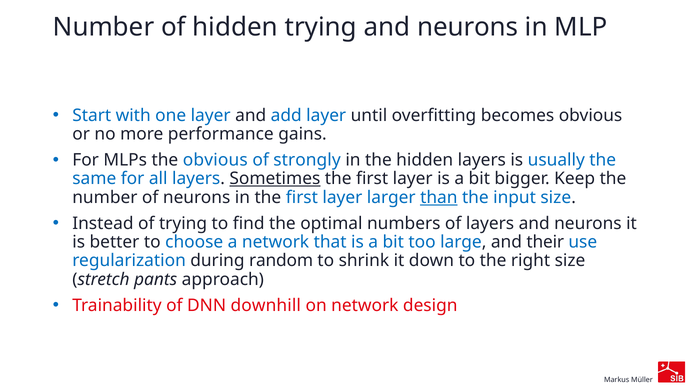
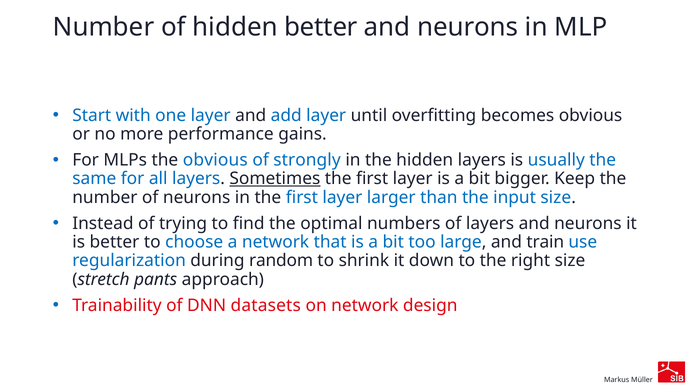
hidden trying: trying -> better
than underline: present -> none
their: their -> train
downhill: downhill -> datasets
